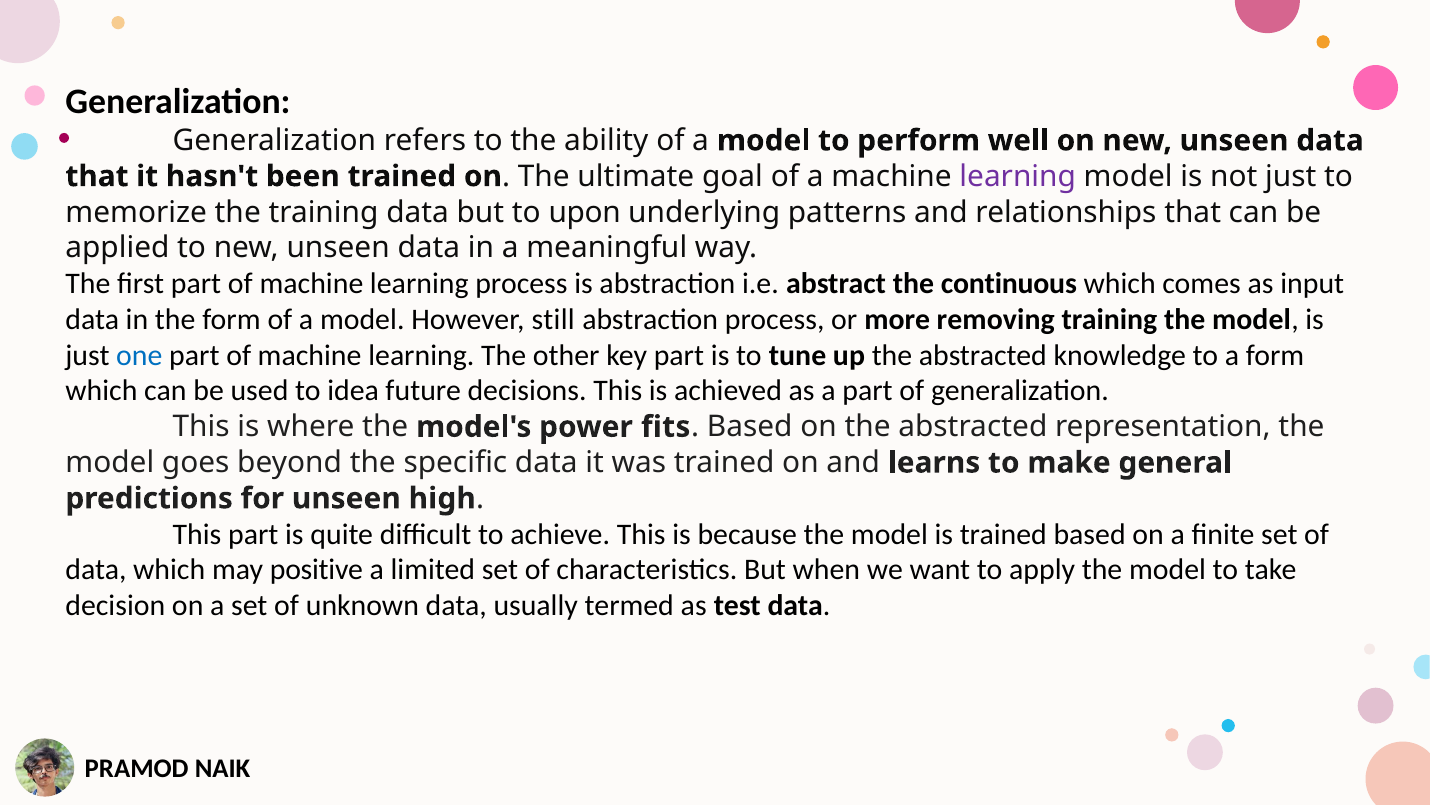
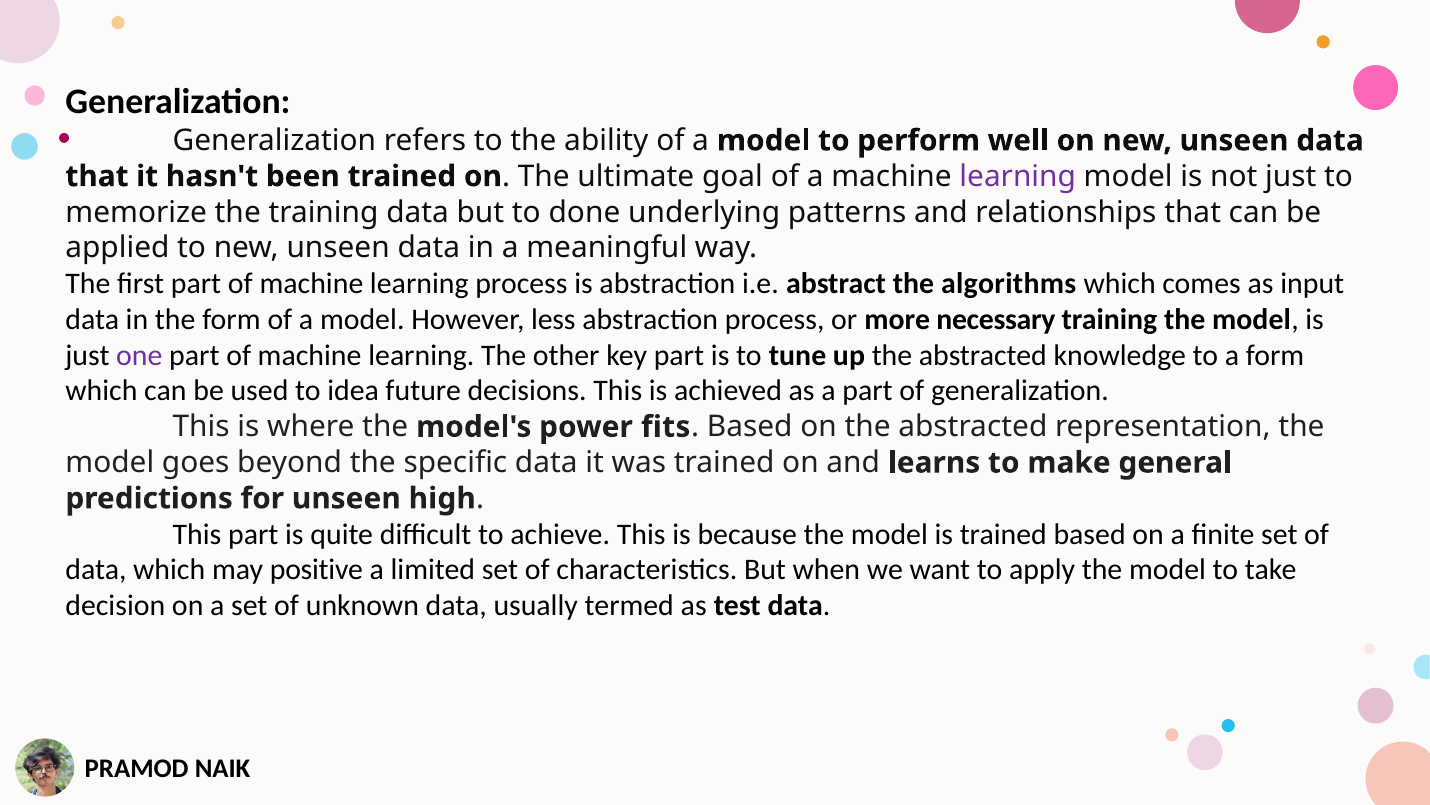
upon: upon -> done
continuous: continuous -> algorithms
still: still -> less
removing: removing -> necessary
one colour: blue -> purple
